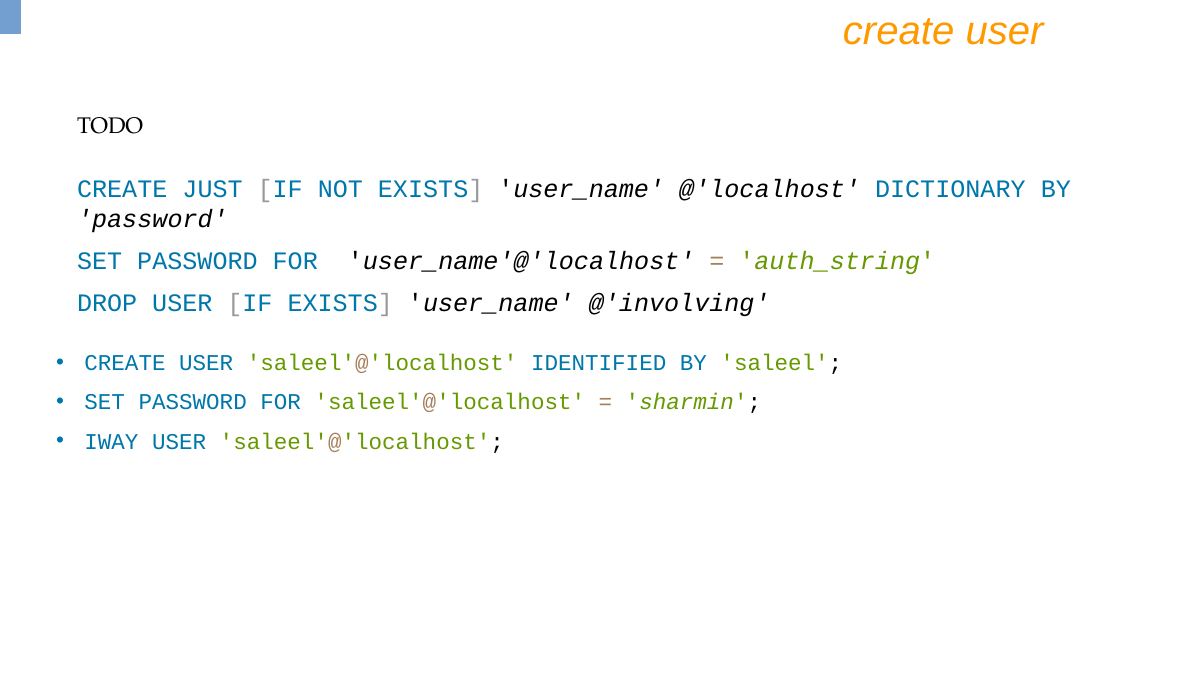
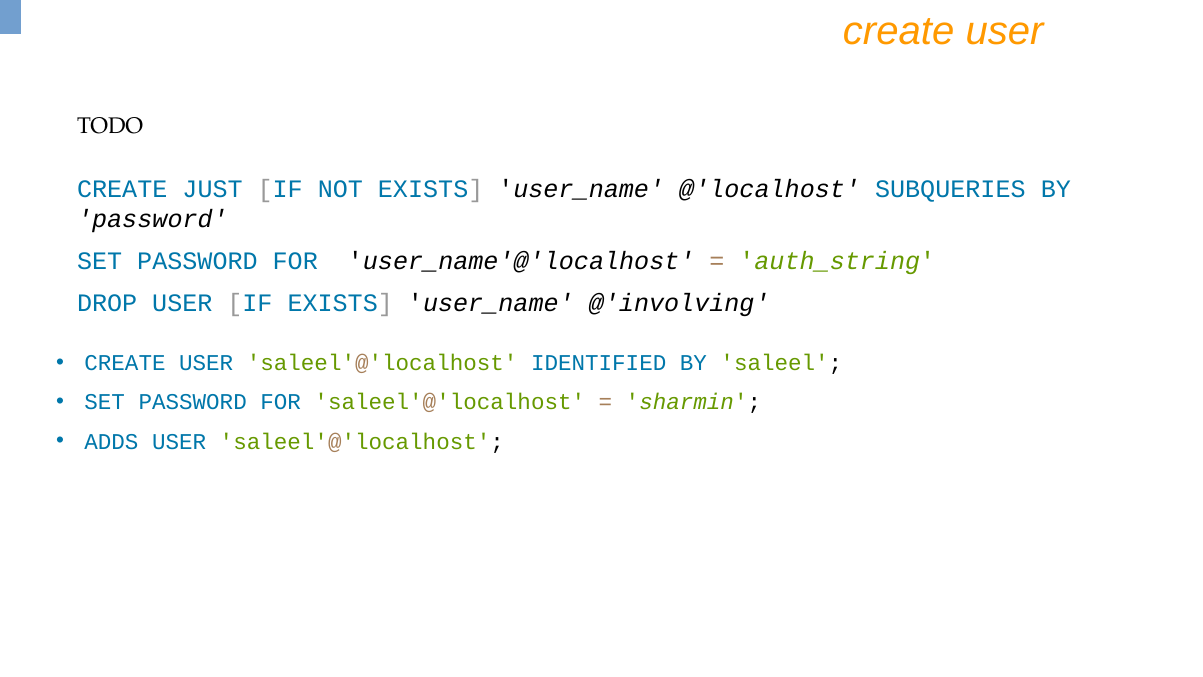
DICTIONARY: DICTIONARY -> SUBQUERIES
IWAY: IWAY -> ADDS
